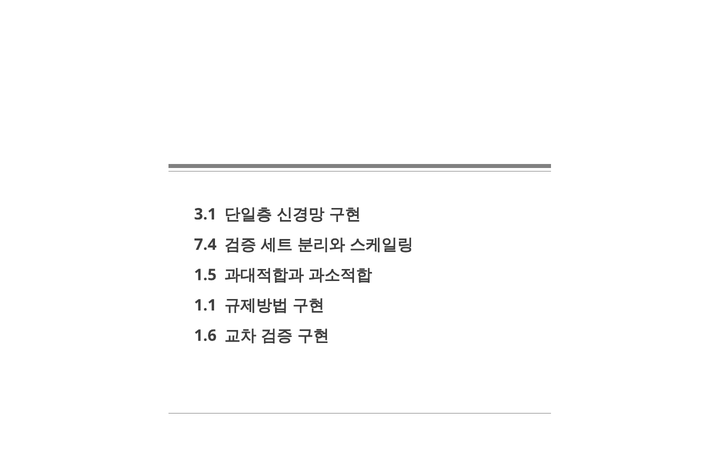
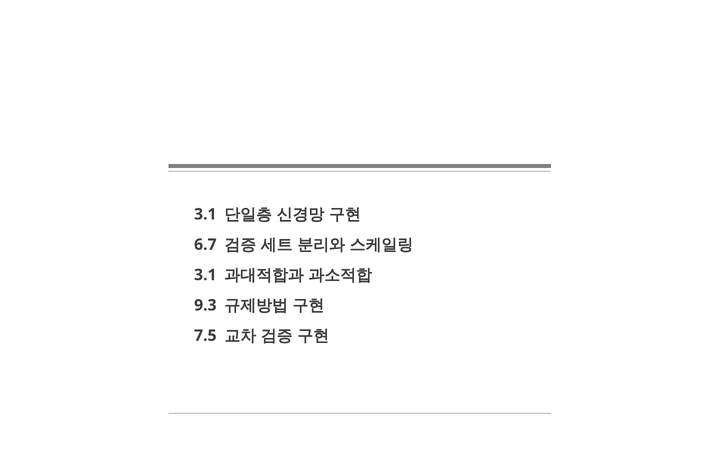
7.4: 7.4 -> 6.7
1.5 at (205, 275): 1.5 -> 3.1
1.1: 1.1 -> 9.3
1.6: 1.6 -> 7.5
